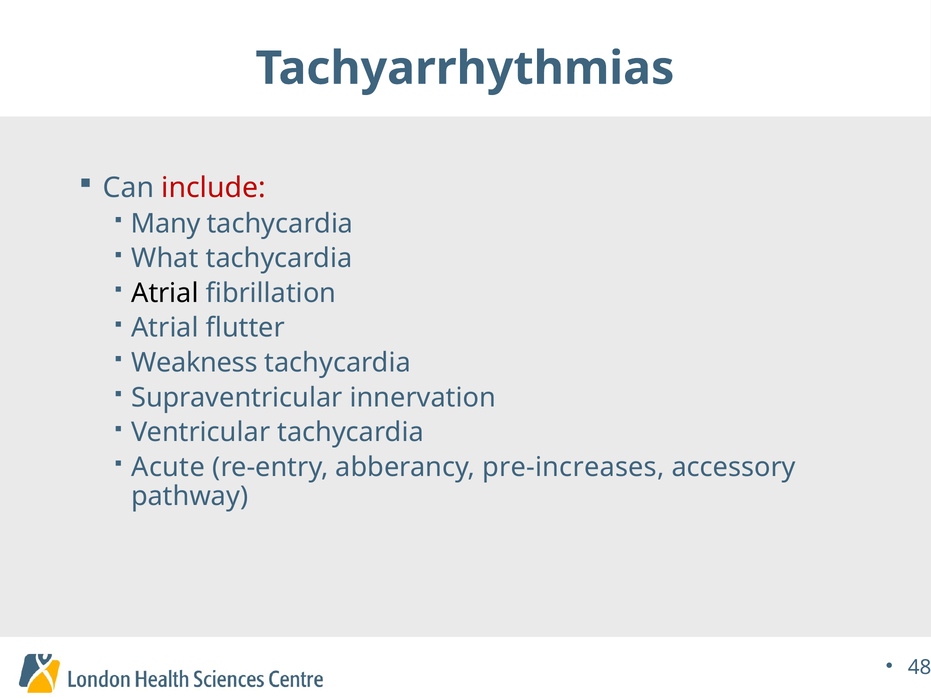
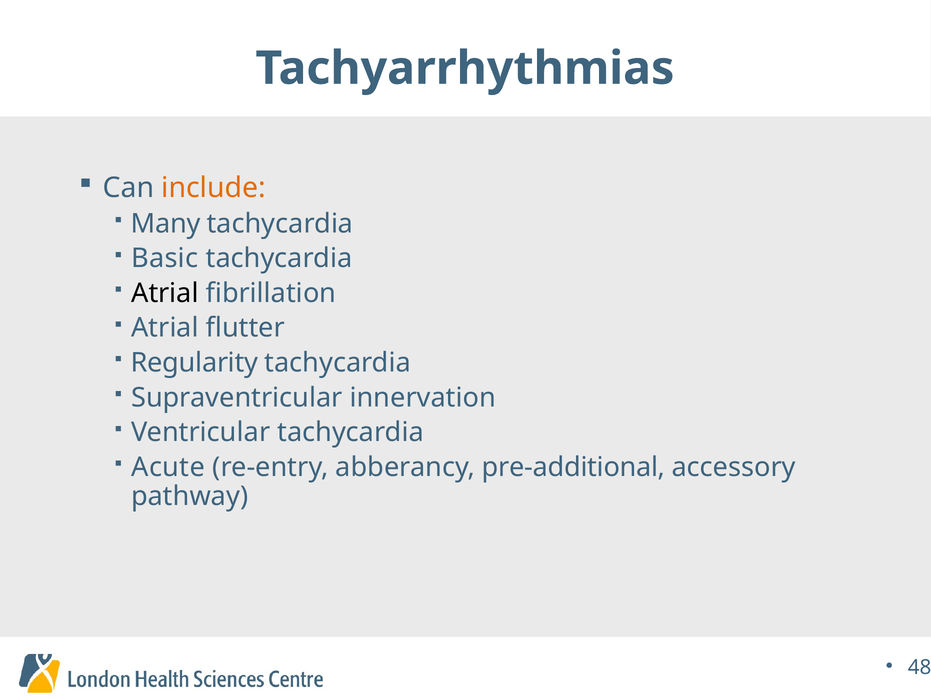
include colour: red -> orange
What: What -> Basic
Weakness: Weakness -> Regularity
pre-increases: pre-increases -> pre-additional
